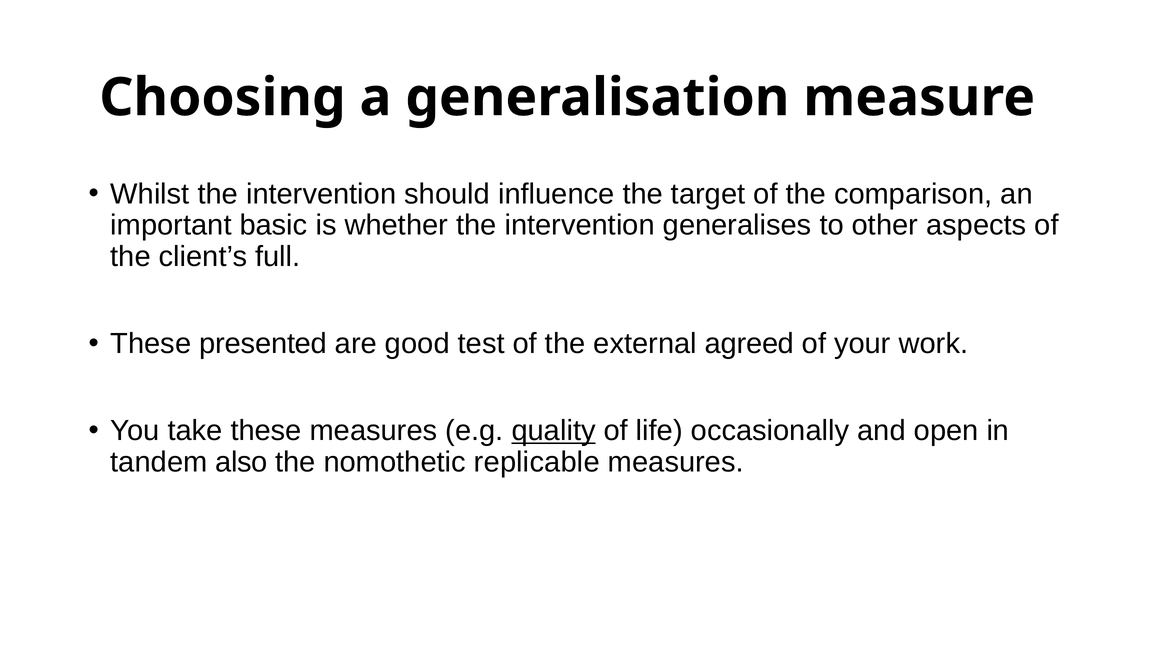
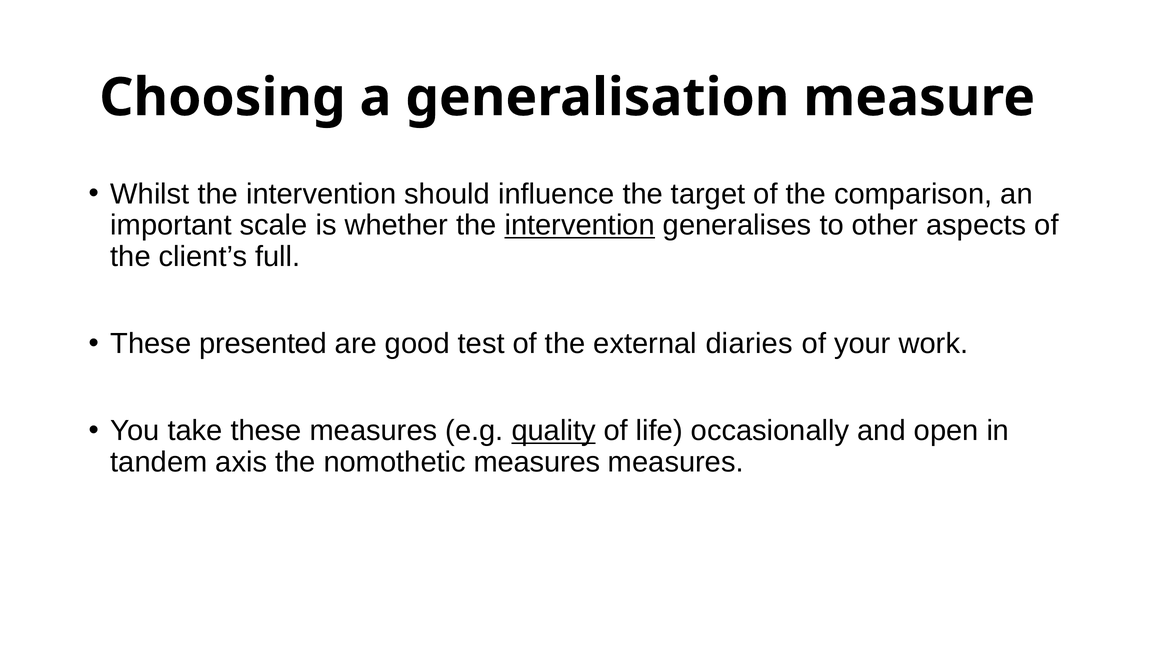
basic: basic -> scale
intervention at (580, 225) underline: none -> present
agreed: agreed -> diaries
also: also -> axis
nomothetic replicable: replicable -> measures
